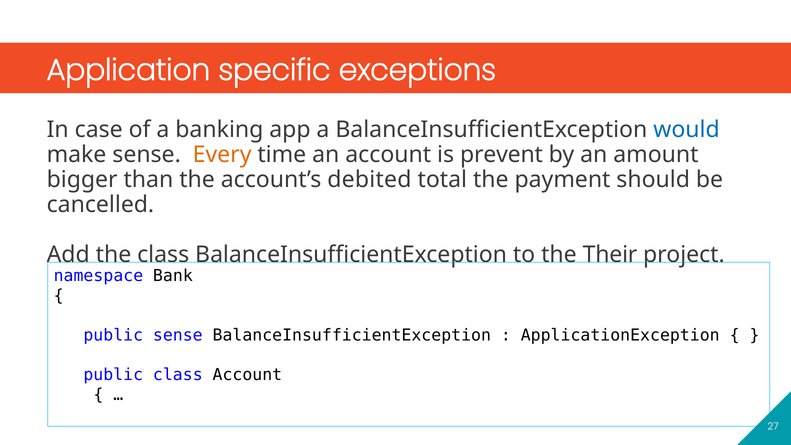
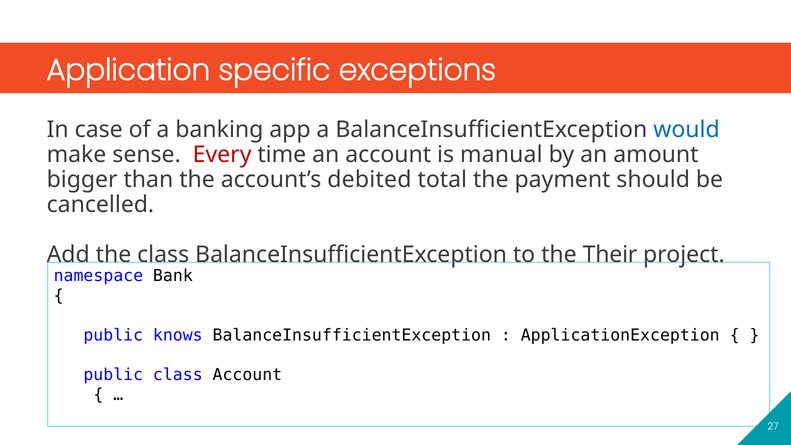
Every colour: orange -> red
prevent: prevent -> manual
public sense: sense -> knows
